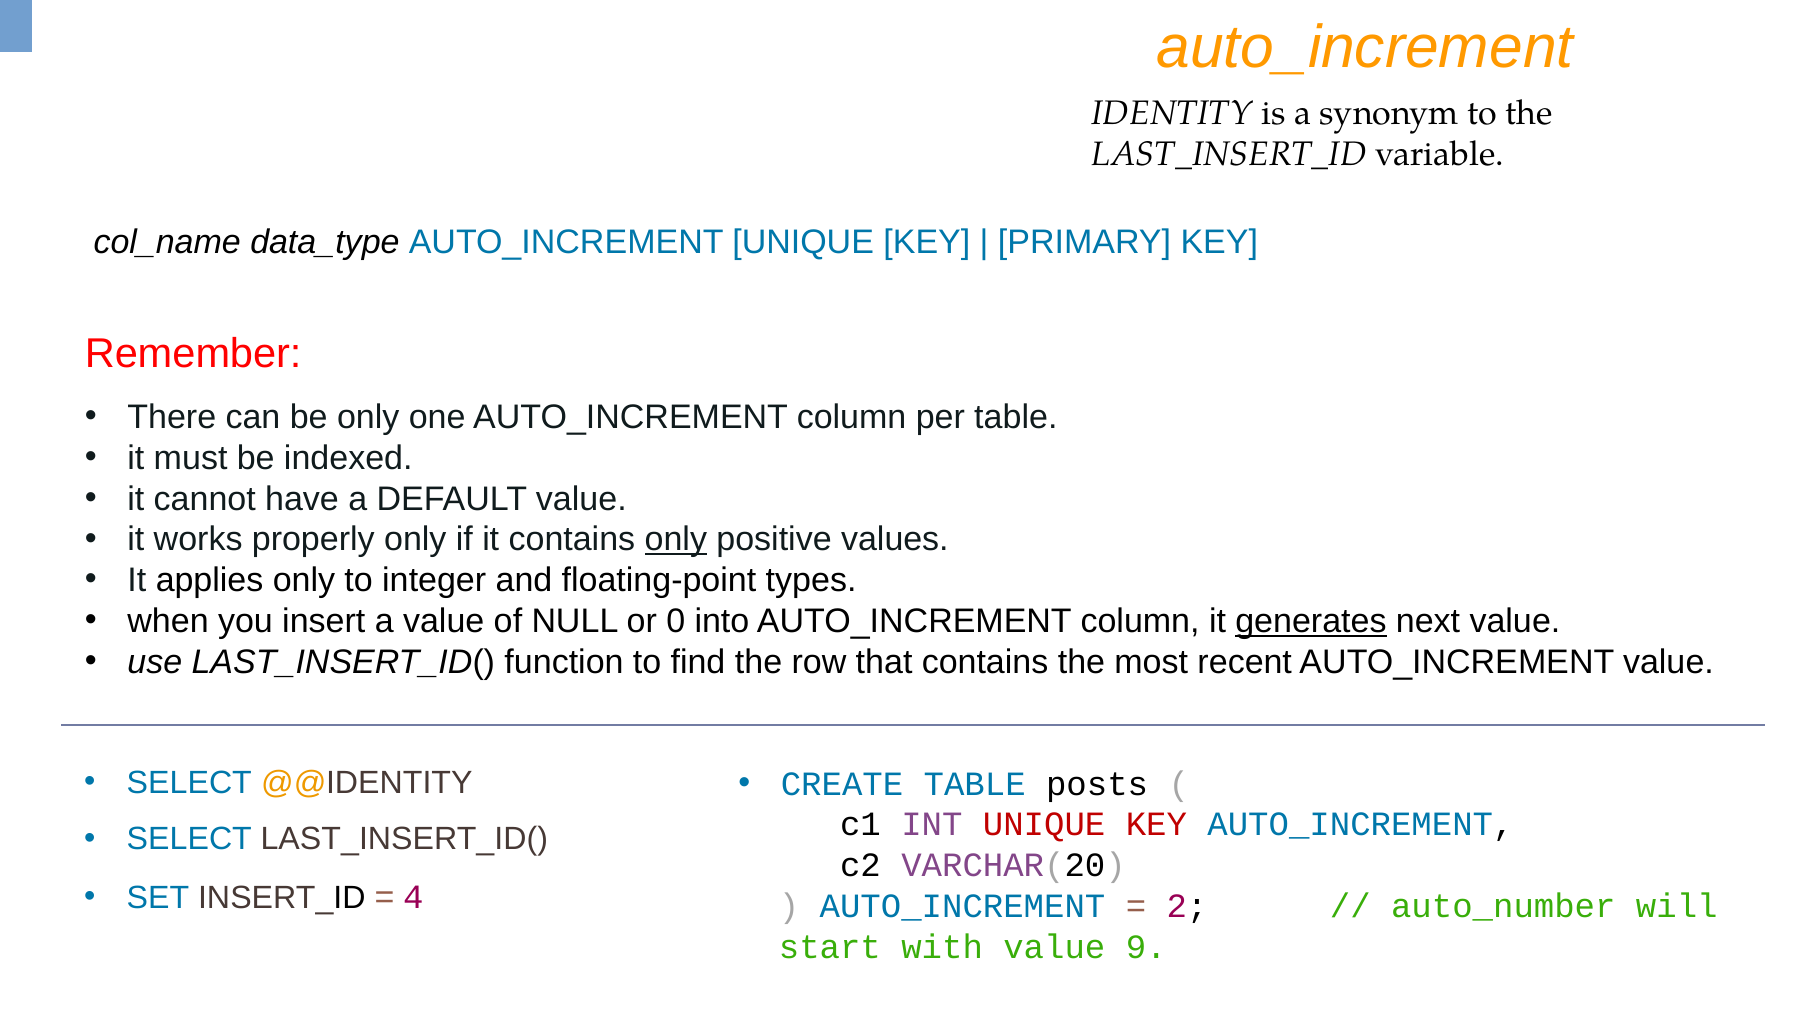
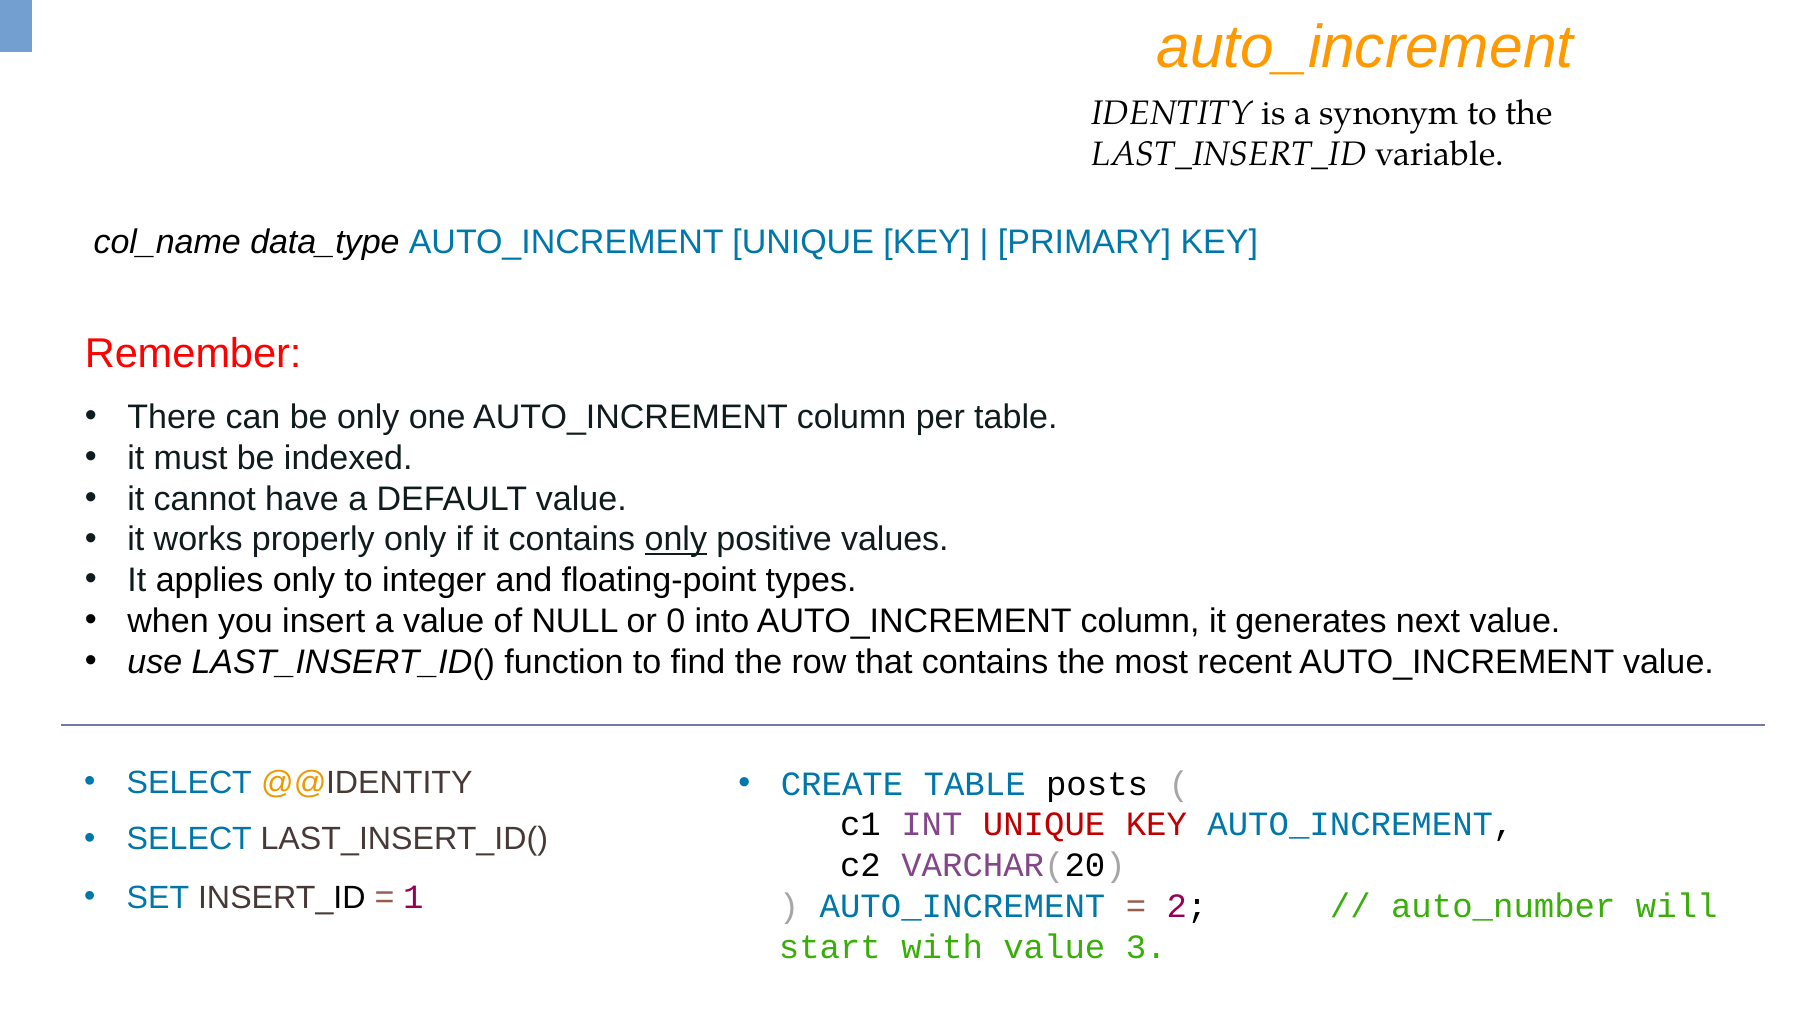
generates underline: present -> none
4: 4 -> 1
9: 9 -> 3
